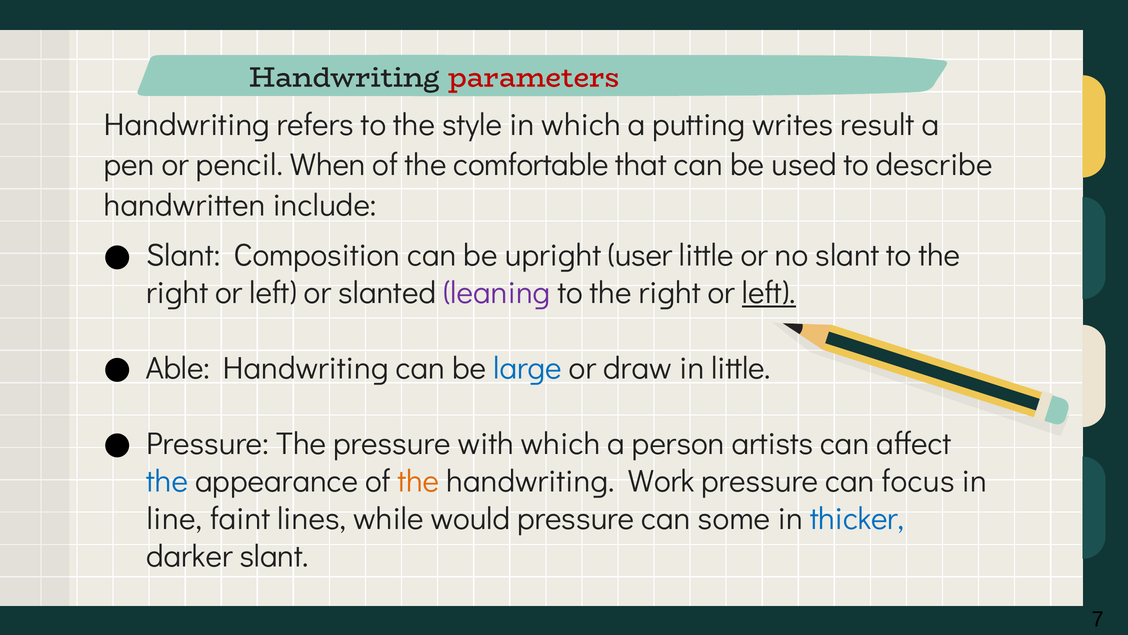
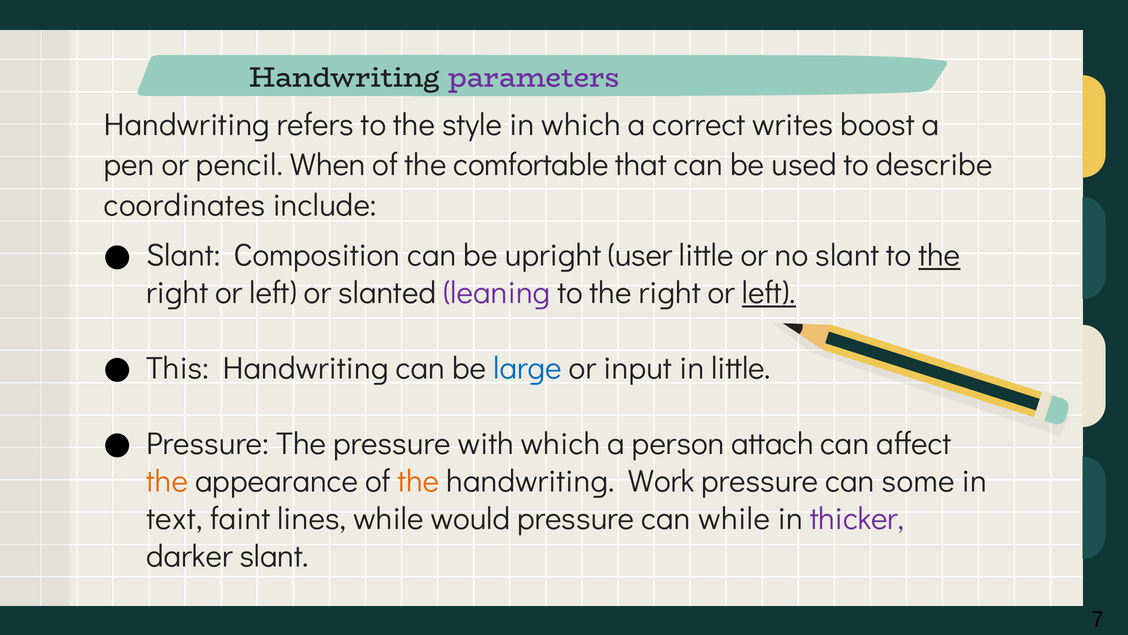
parameters colour: red -> purple
putting: putting -> correct
result: result -> boost
handwritten: handwritten -> coordinates
the at (939, 255) underline: none -> present
Able: Able -> This
draw: draw -> input
artists: artists -> attach
the at (167, 481) colour: blue -> orange
focus: focus -> some
line: line -> text
can some: some -> while
thicker colour: blue -> purple
